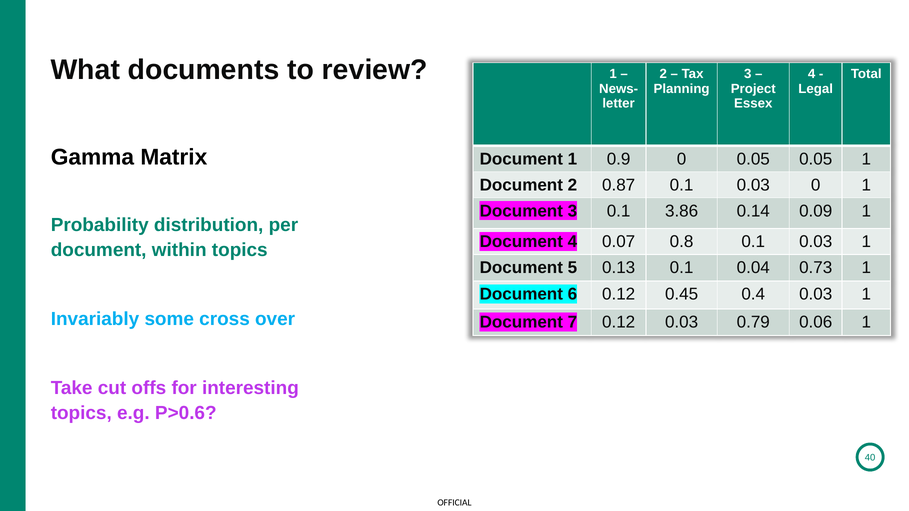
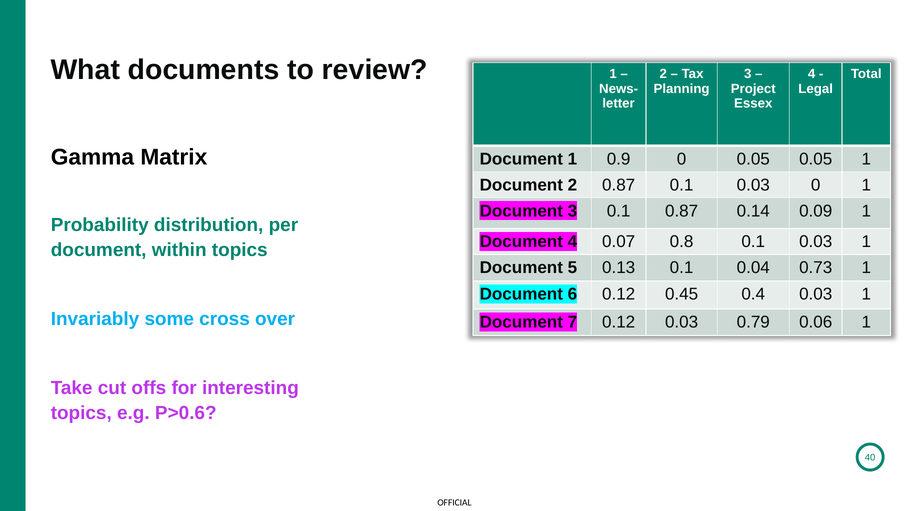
0.1 3.86: 3.86 -> 0.87
